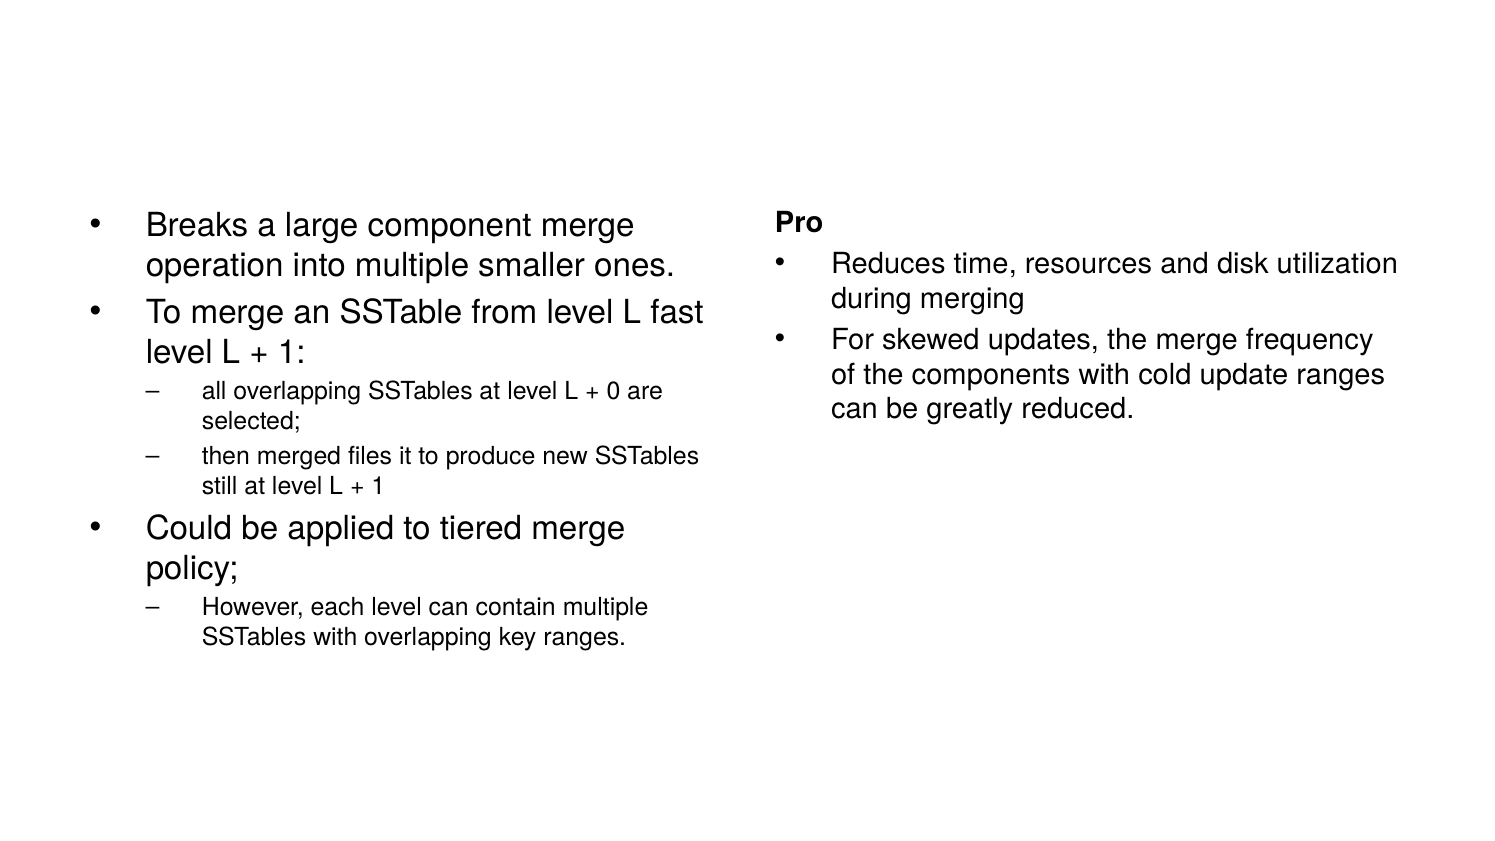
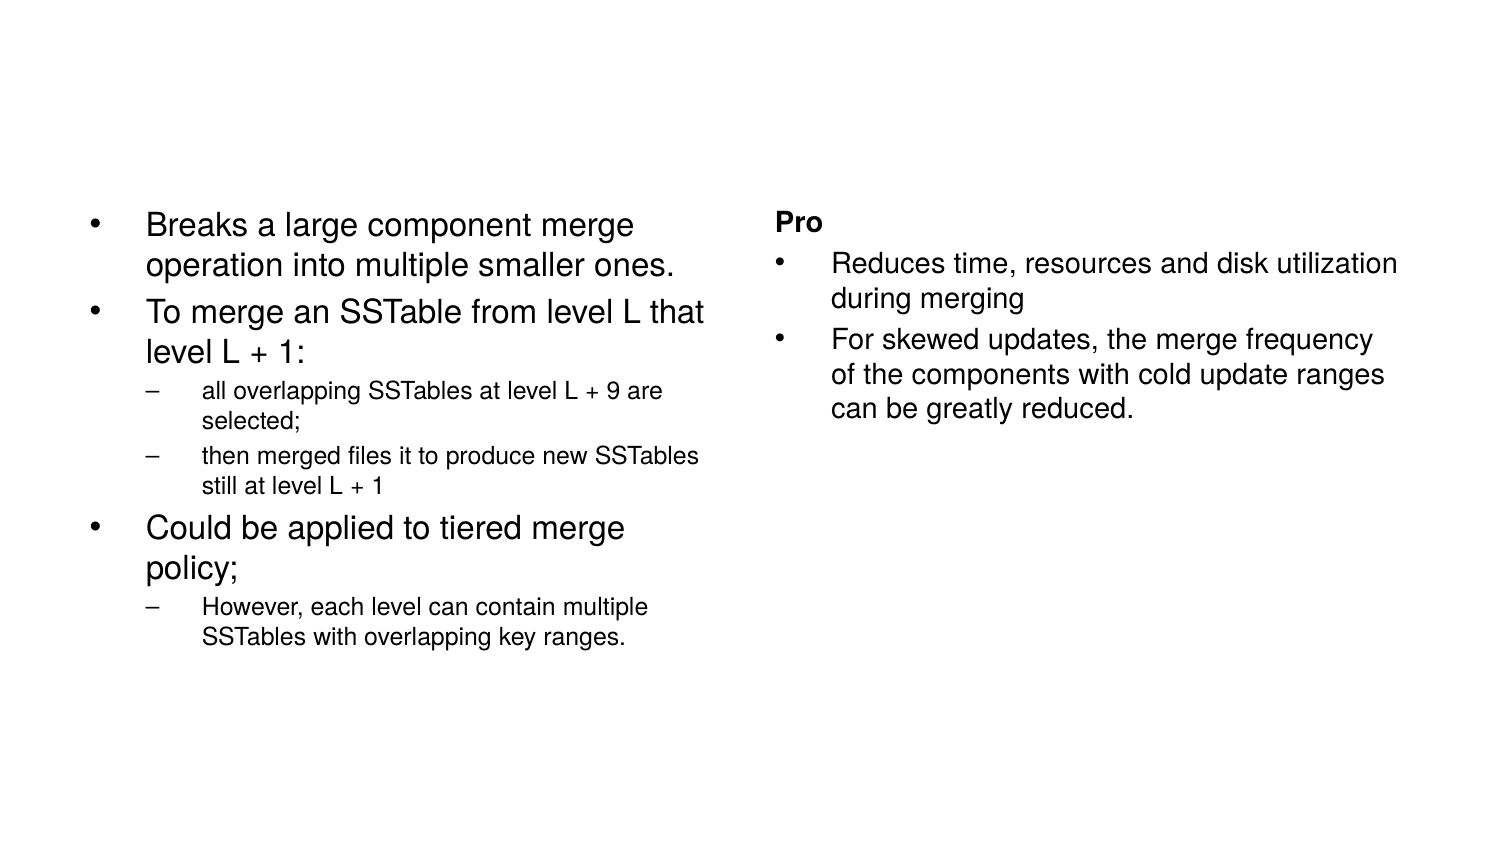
fast: fast -> that
0: 0 -> 9
